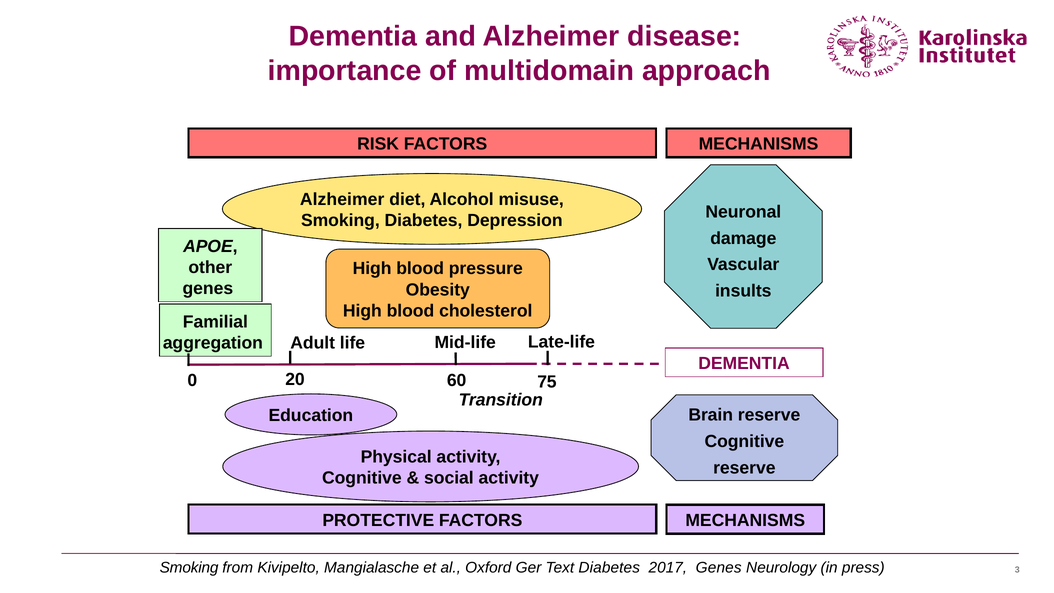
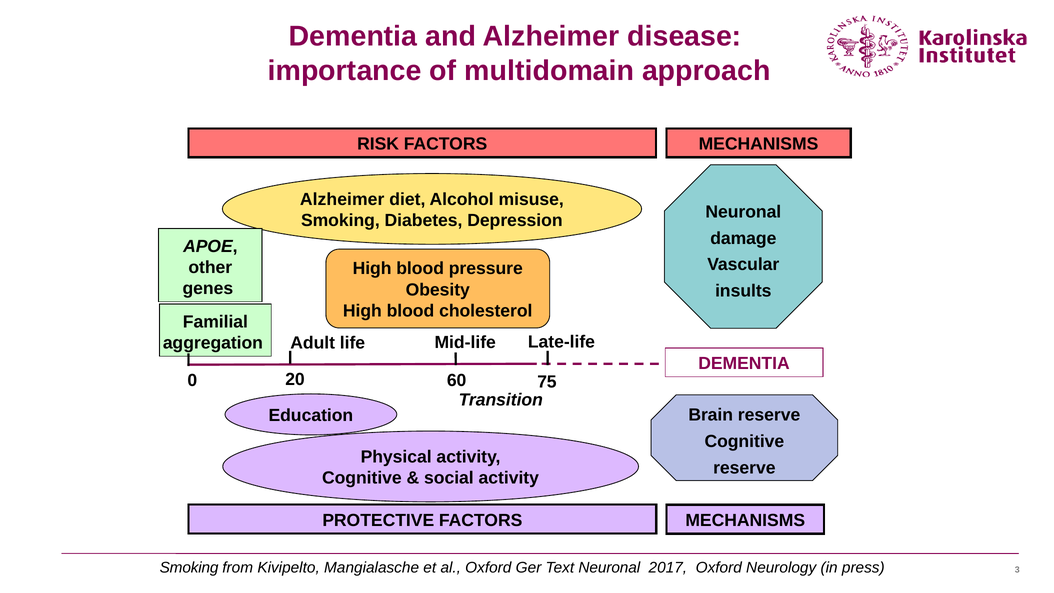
Text Diabetes: Diabetes -> Neuronal
2017 Genes: Genes -> Oxford
